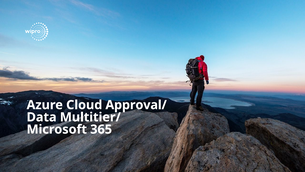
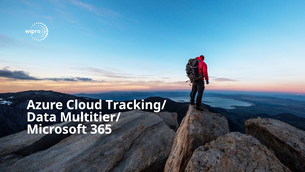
Approval/: Approval/ -> Tracking/
